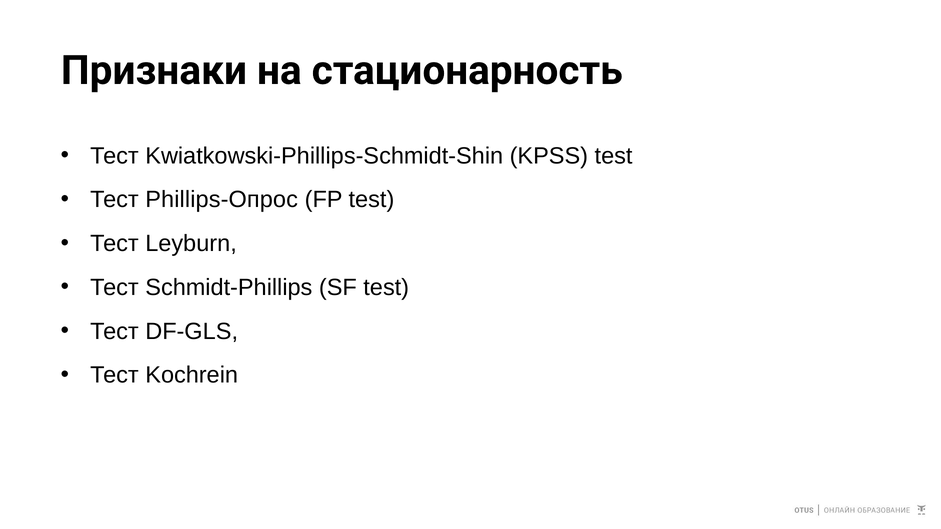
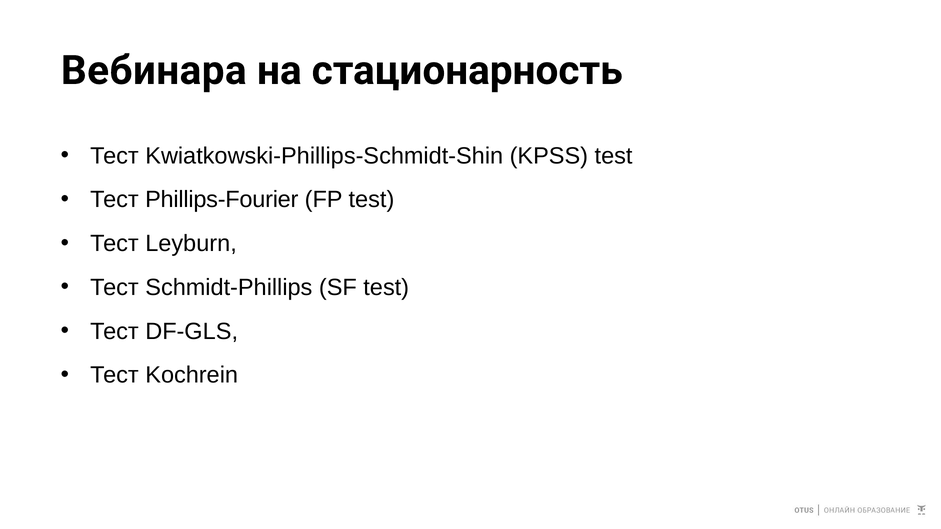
Признаки: Признаки -> Вебинара
Phillips-Опрос: Phillips-Опрос -> Phillips-Fourier
